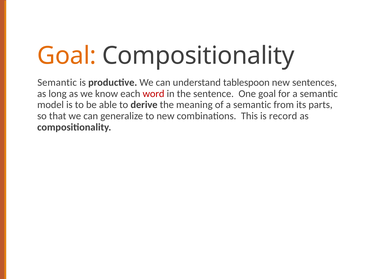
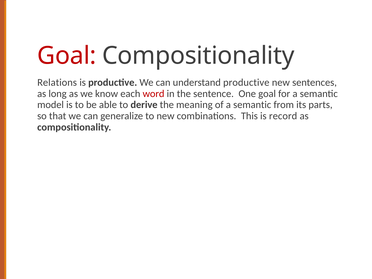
Goal at (67, 56) colour: orange -> red
Semantic at (57, 82): Semantic -> Relations
understand tablespoon: tablespoon -> productive
